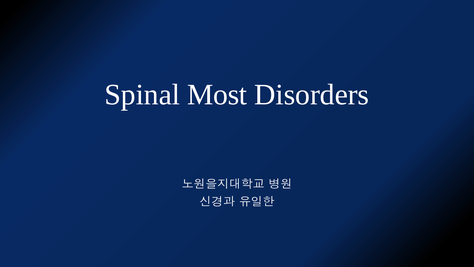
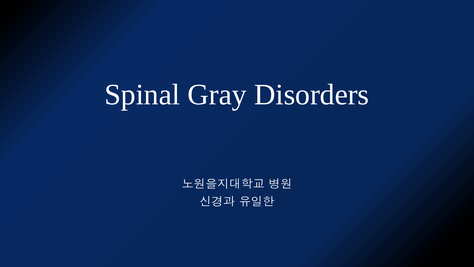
Most: Most -> Gray
